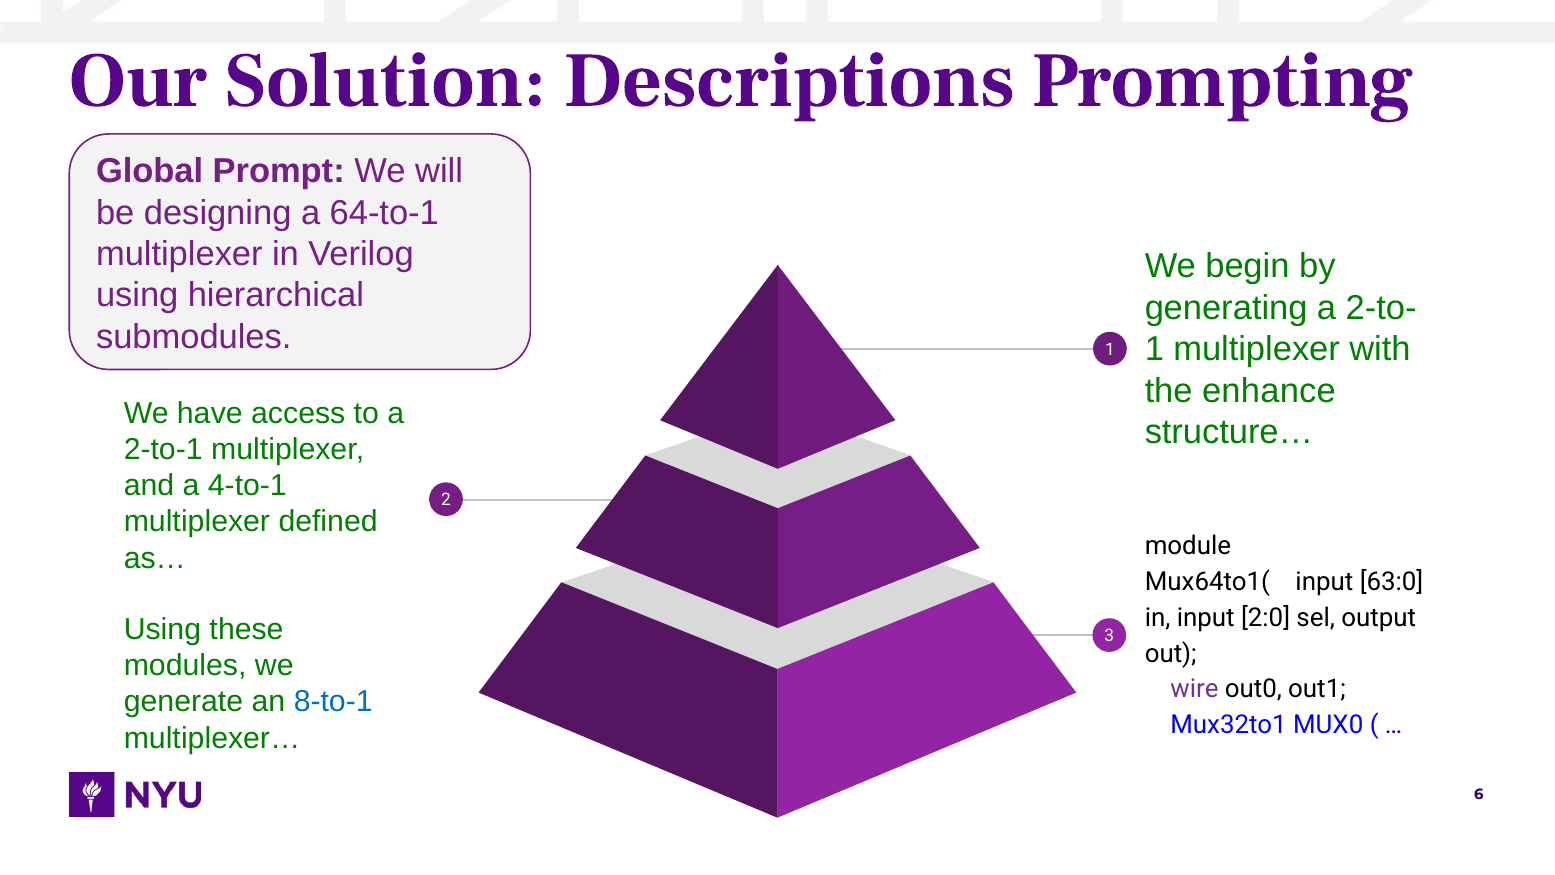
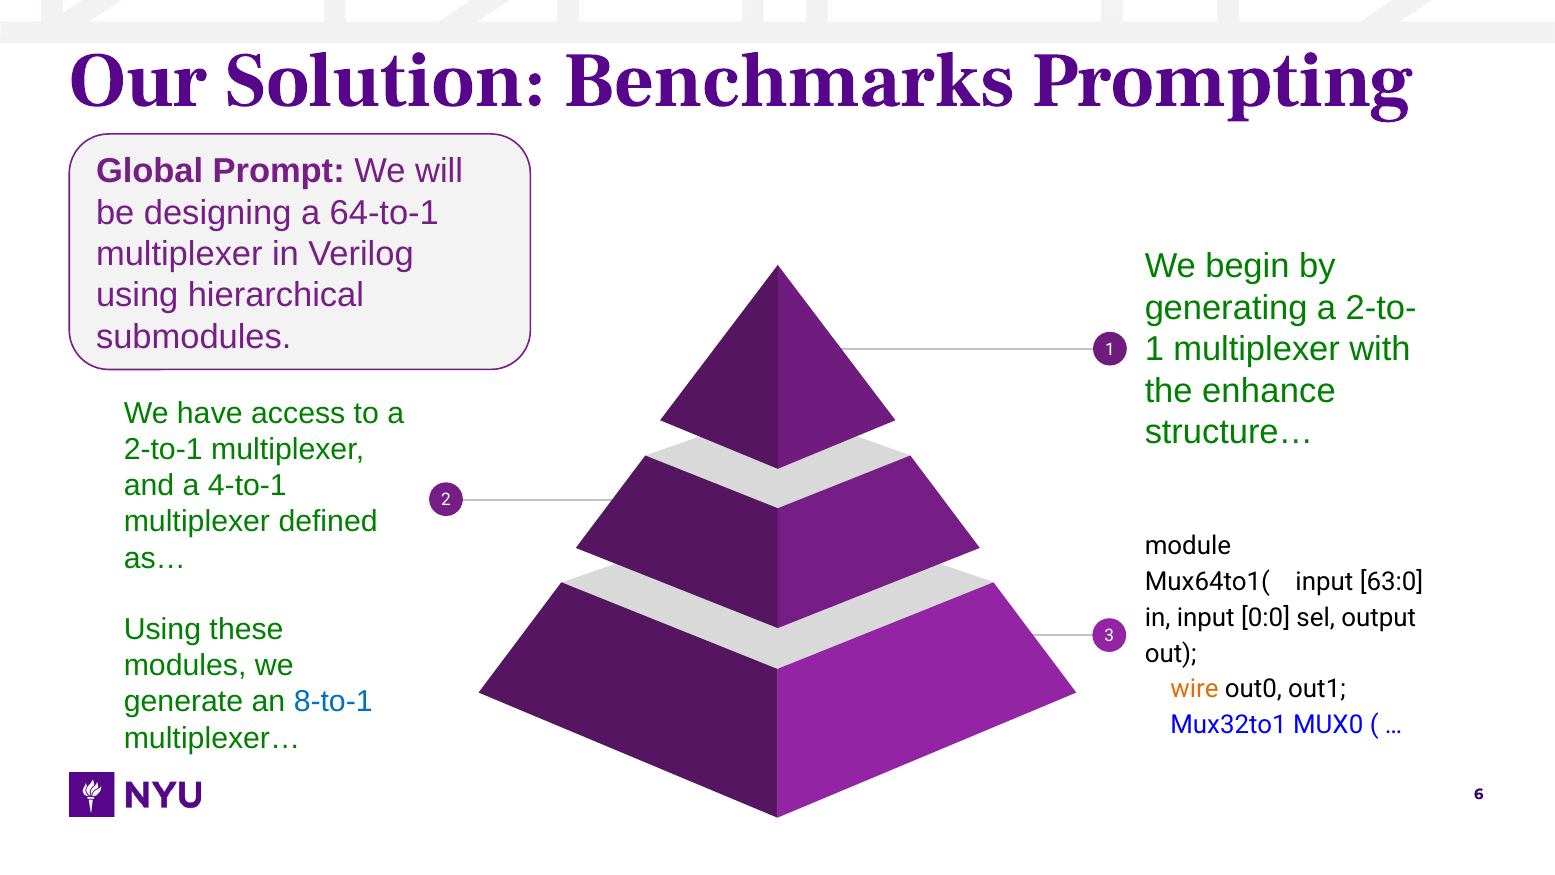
Descriptions: Descriptions -> Benchmarks
2:0: 2:0 -> 0:0
wire colour: purple -> orange
